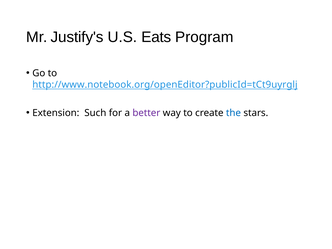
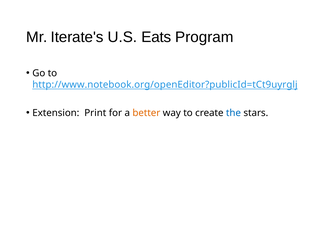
Justify's: Justify's -> Iterate's
Such: Such -> Print
better colour: purple -> orange
